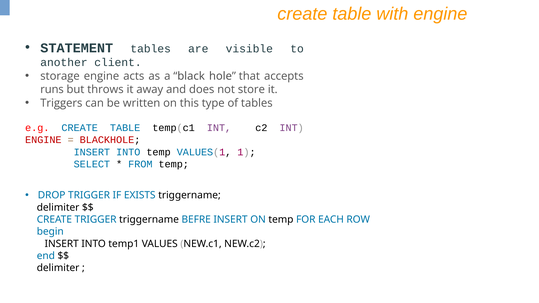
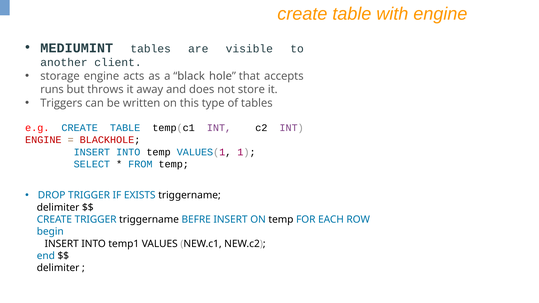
STATEMENT: STATEMENT -> MEDIUMINT
